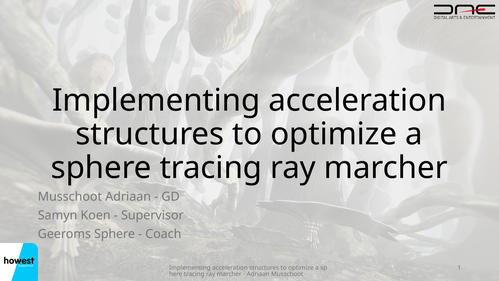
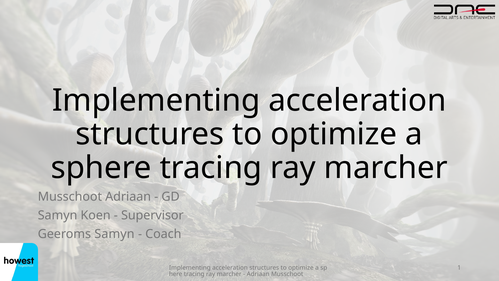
Geeroms Sphere: Sphere -> Samyn
